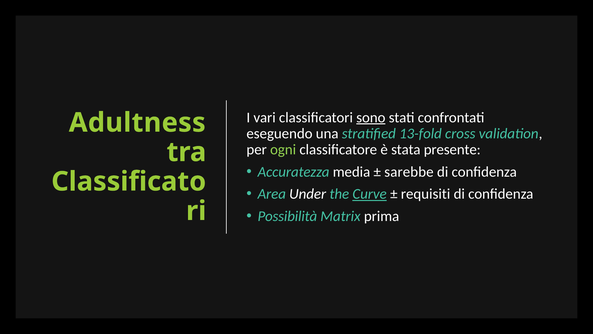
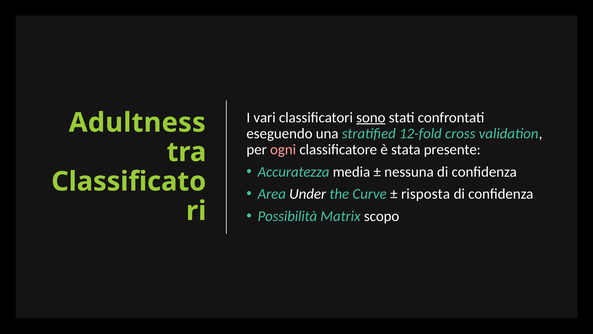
13-fold: 13-fold -> 12-fold
ogni colour: light green -> pink
sarebbe: sarebbe -> nessuna
Curve underline: present -> none
requisiti: requisiti -> risposta
prima: prima -> scopo
